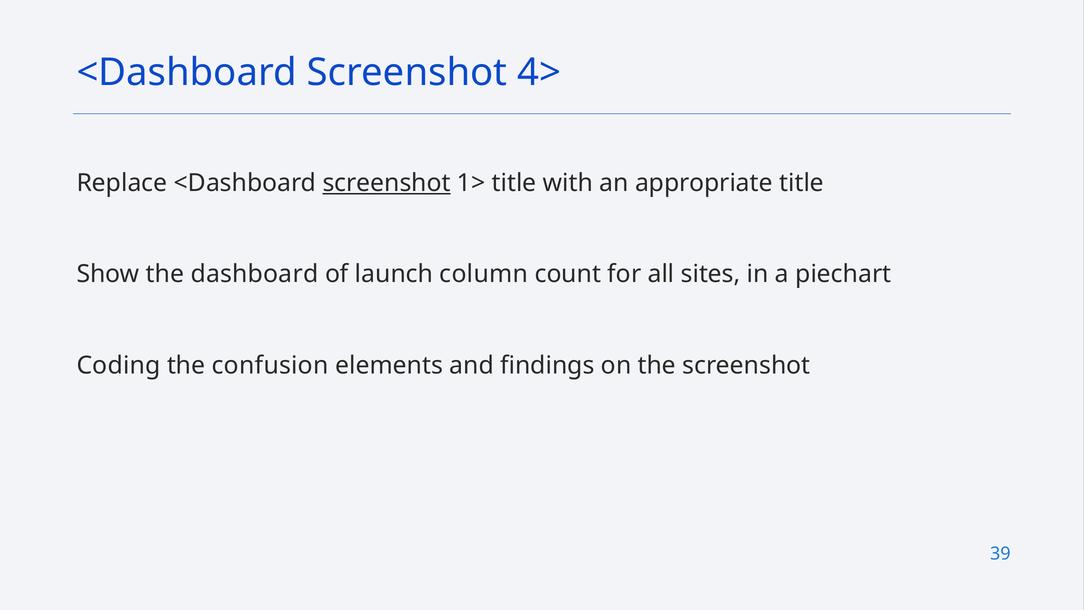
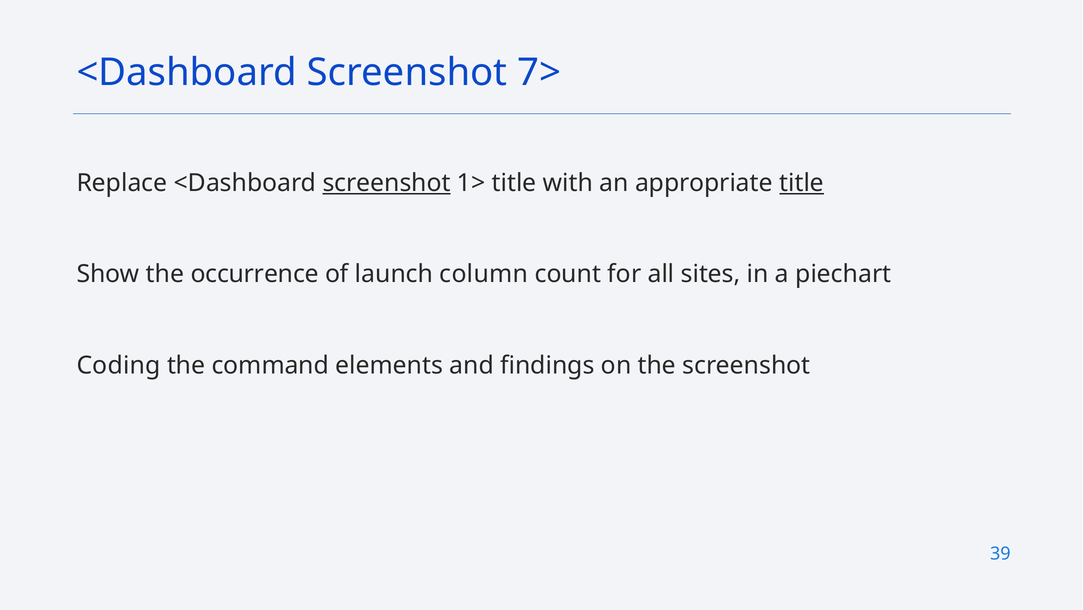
4>: 4> -> 7>
title at (802, 183) underline: none -> present
dashboard: dashboard -> occurrence
confusion: confusion -> command
